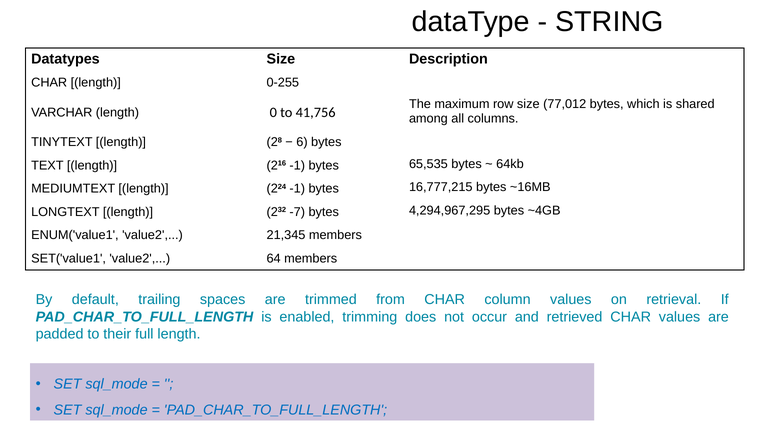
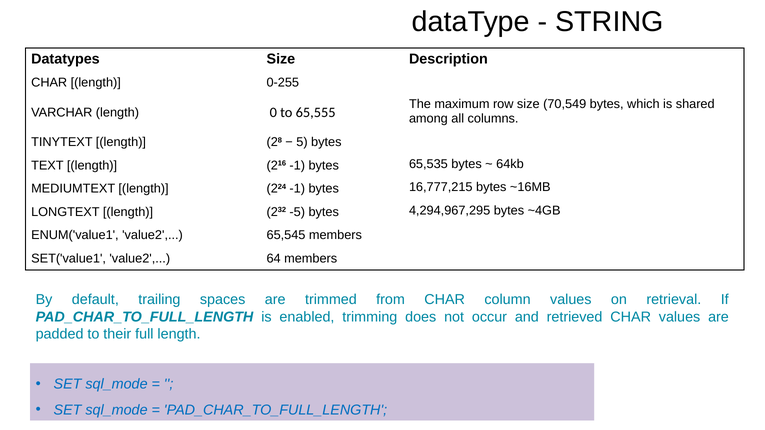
77,012: 77,012 -> 70,549
41,756: 41,756 -> 65,555
6: 6 -> 5
-7: -7 -> -5
21,345: 21,345 -> 65,545
